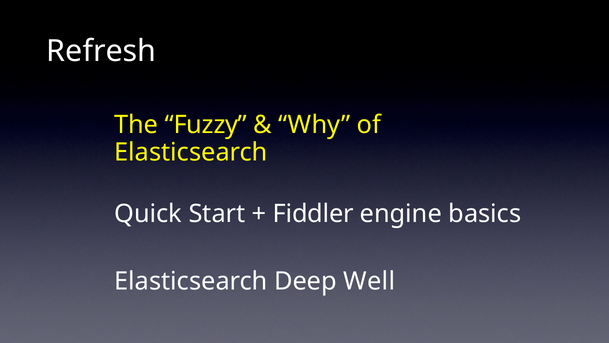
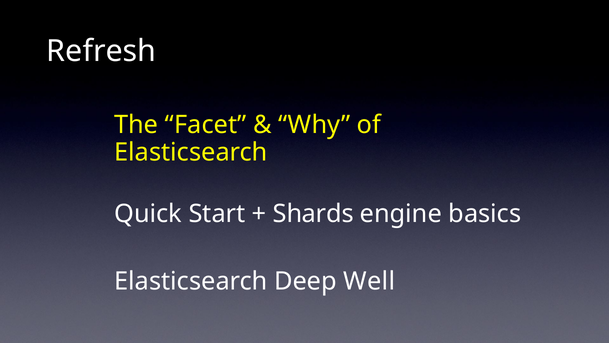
Fuzzy: Fuzzy -> Facet
Fiddler: Fiddler -> Shards
